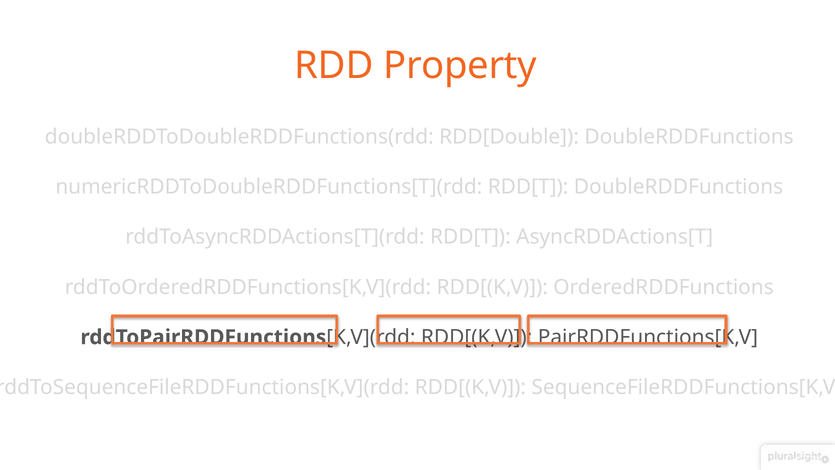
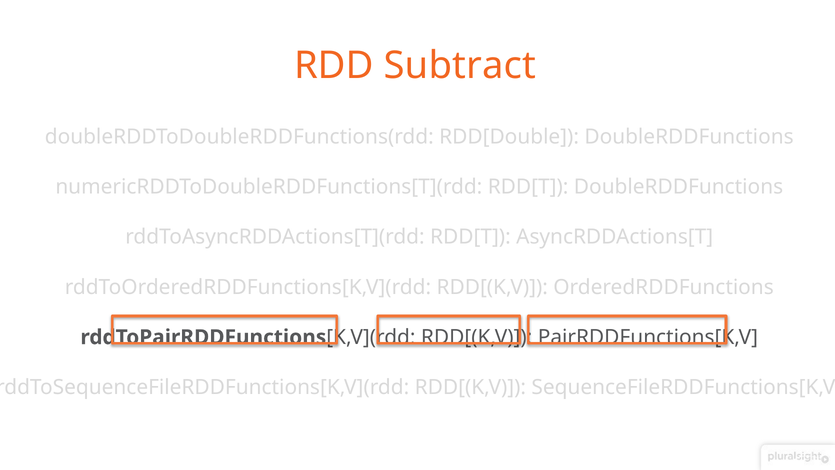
Property: Property -> Subtract
